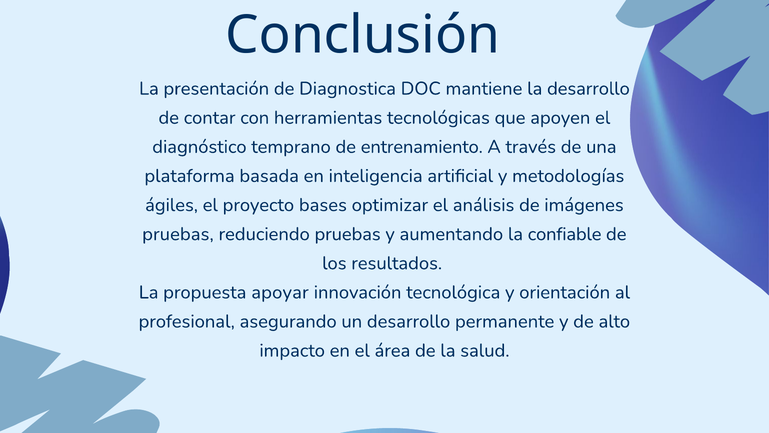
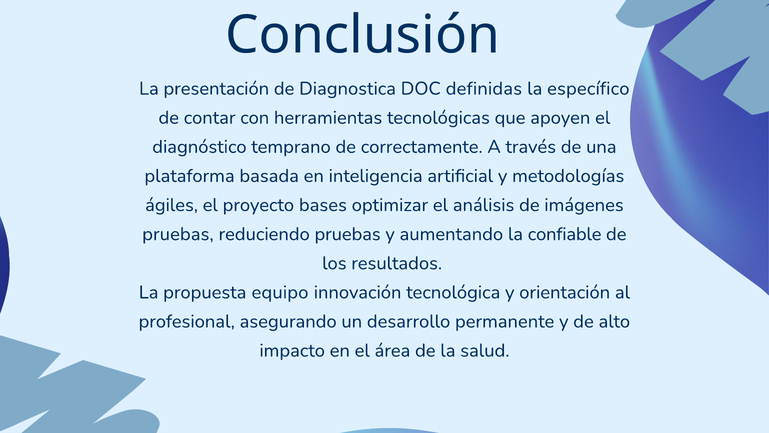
mantiene: mantiene -> definidas
la desarrollo: desarrollo -> específico
entrenamiento: entrenamiento -> correctamente
apoyar: apoyar -> equipo
